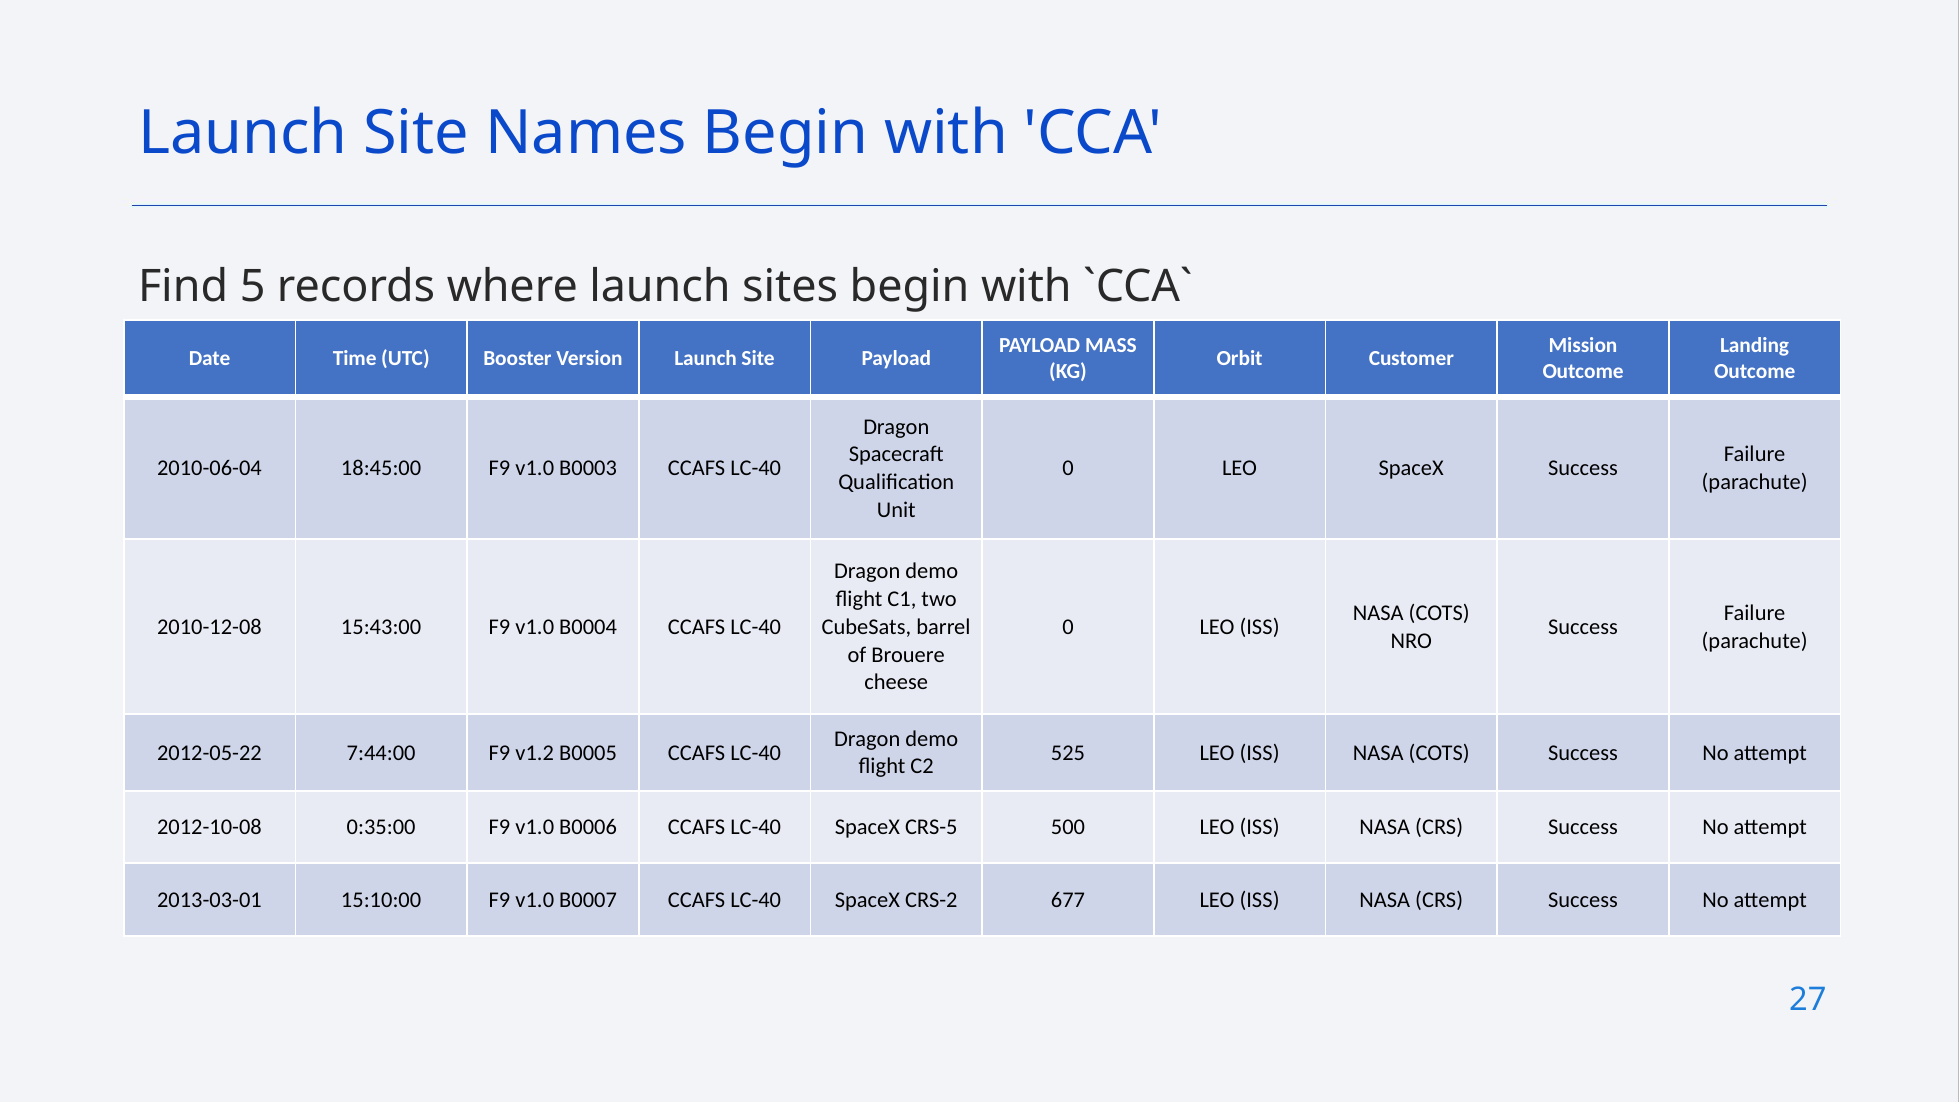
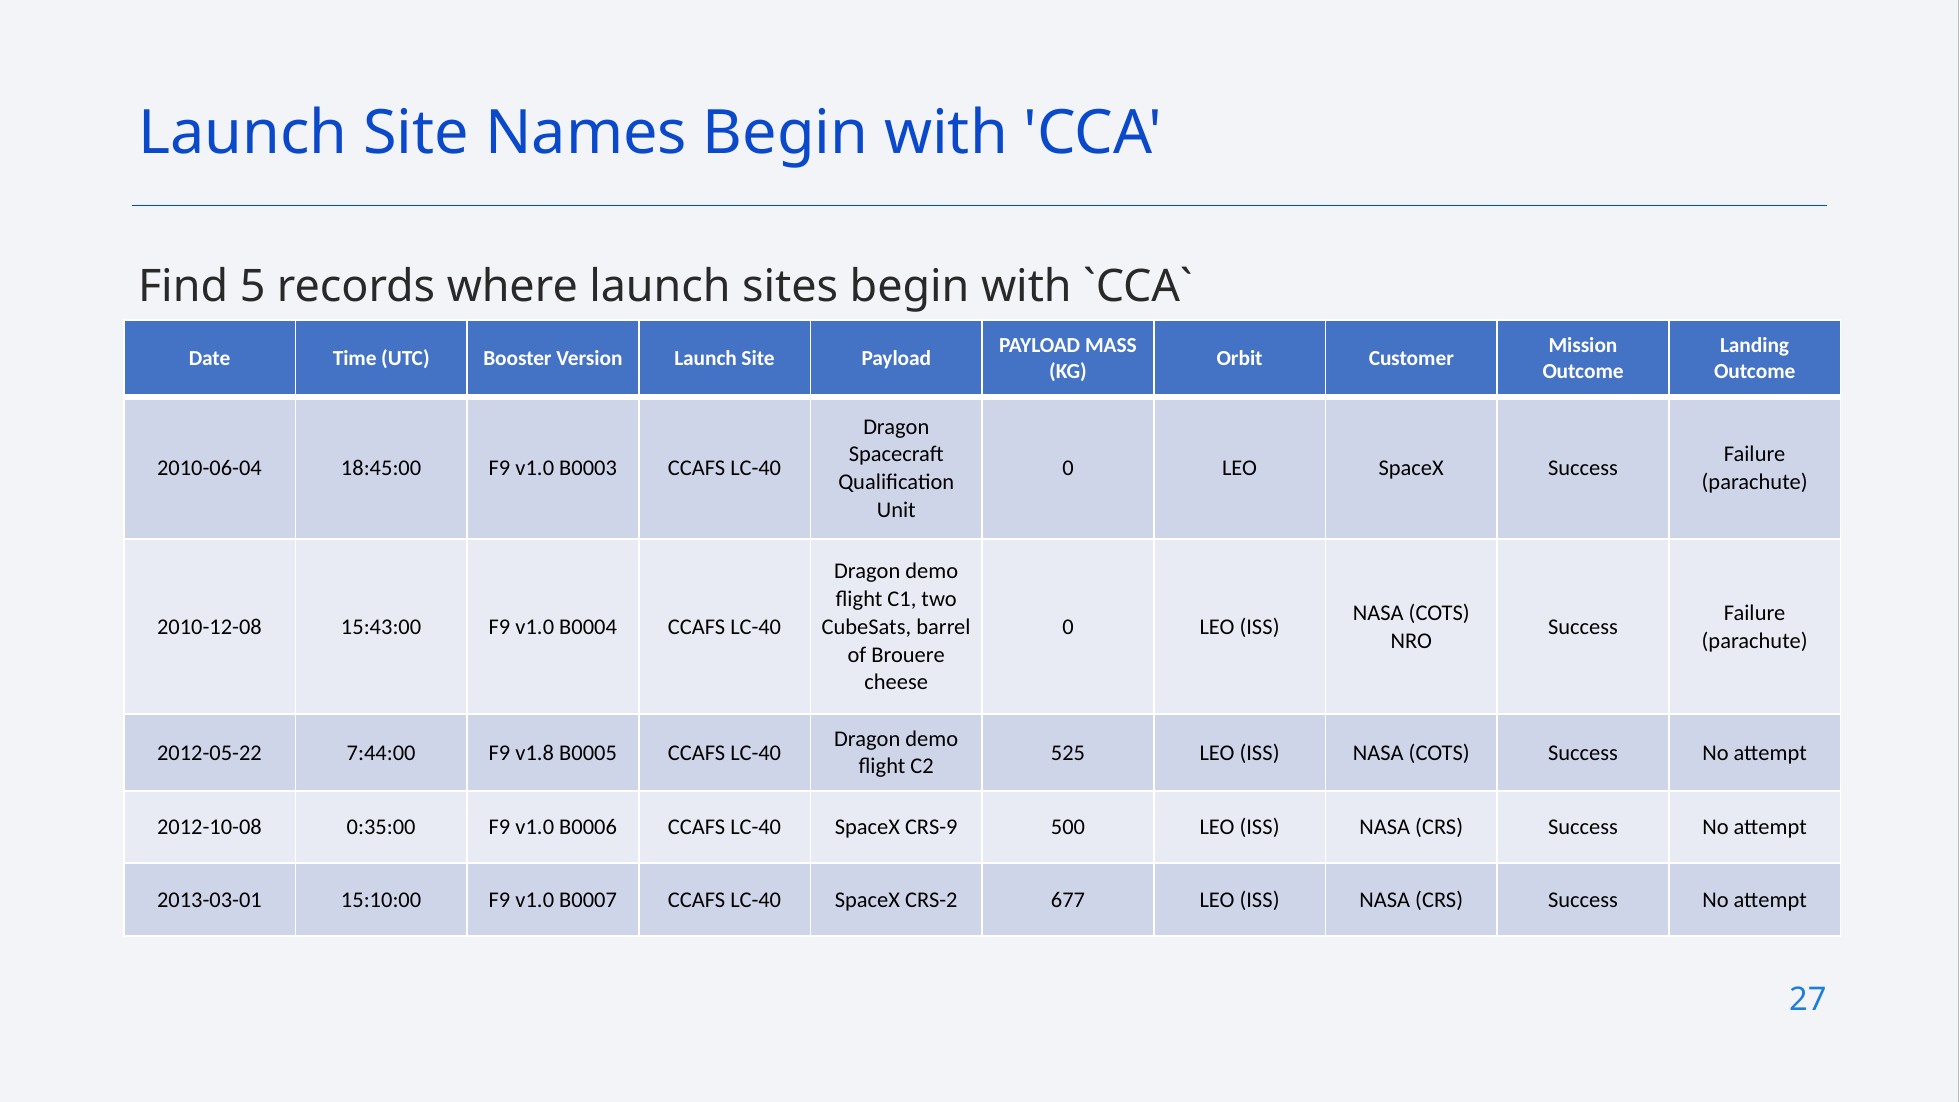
v1.2: v1.2 -> v1.8
CRS-5: CRS-5 -> CRS-9
